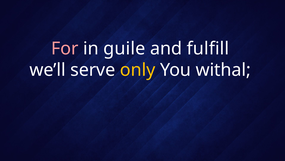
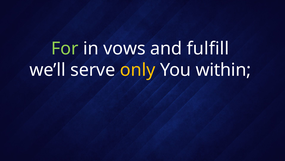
For colour: pink -> light green
guile: guile -> vows
withal: withal -> within
